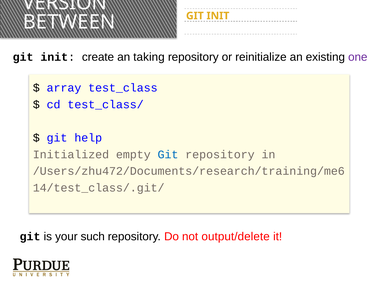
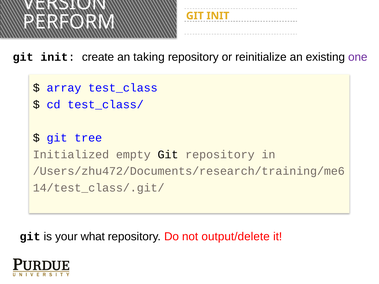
BETWEEN: BETWEEN -> PERFORM
help: help -> tree
Git at (168, 155) colour: blue -> black
such: such -> what
